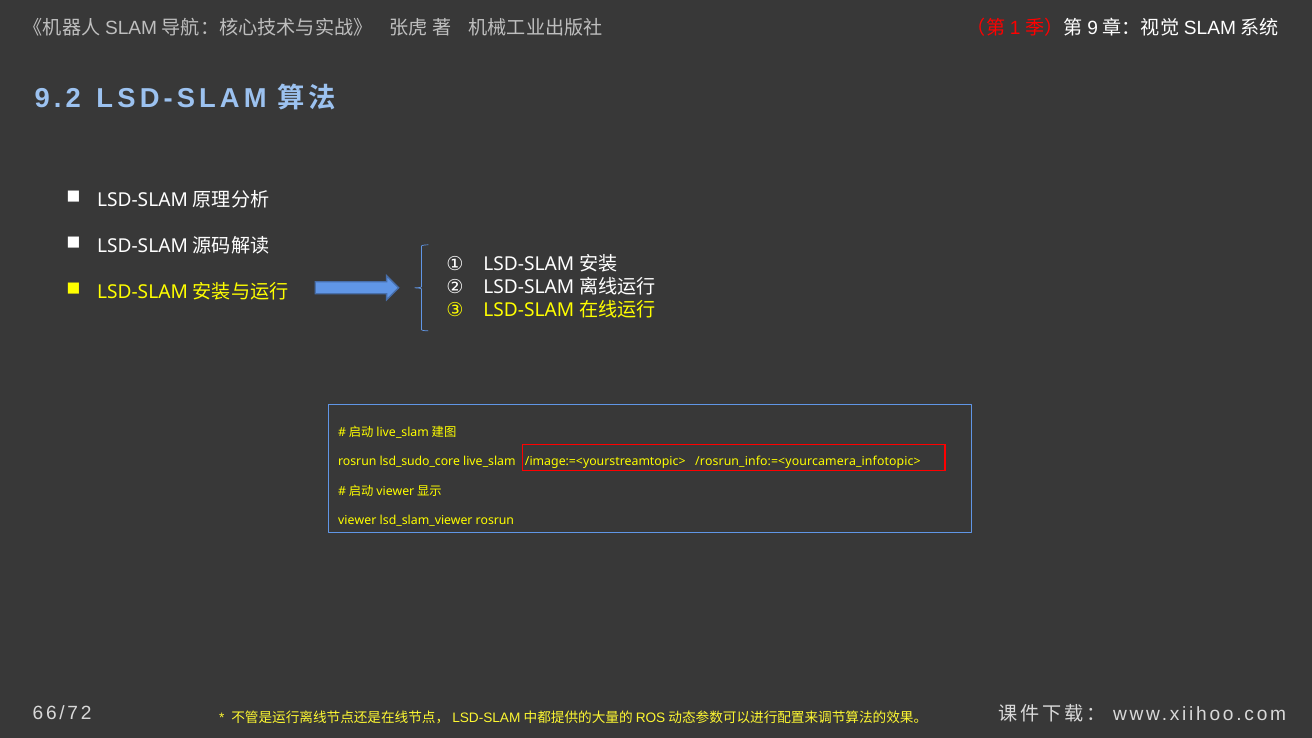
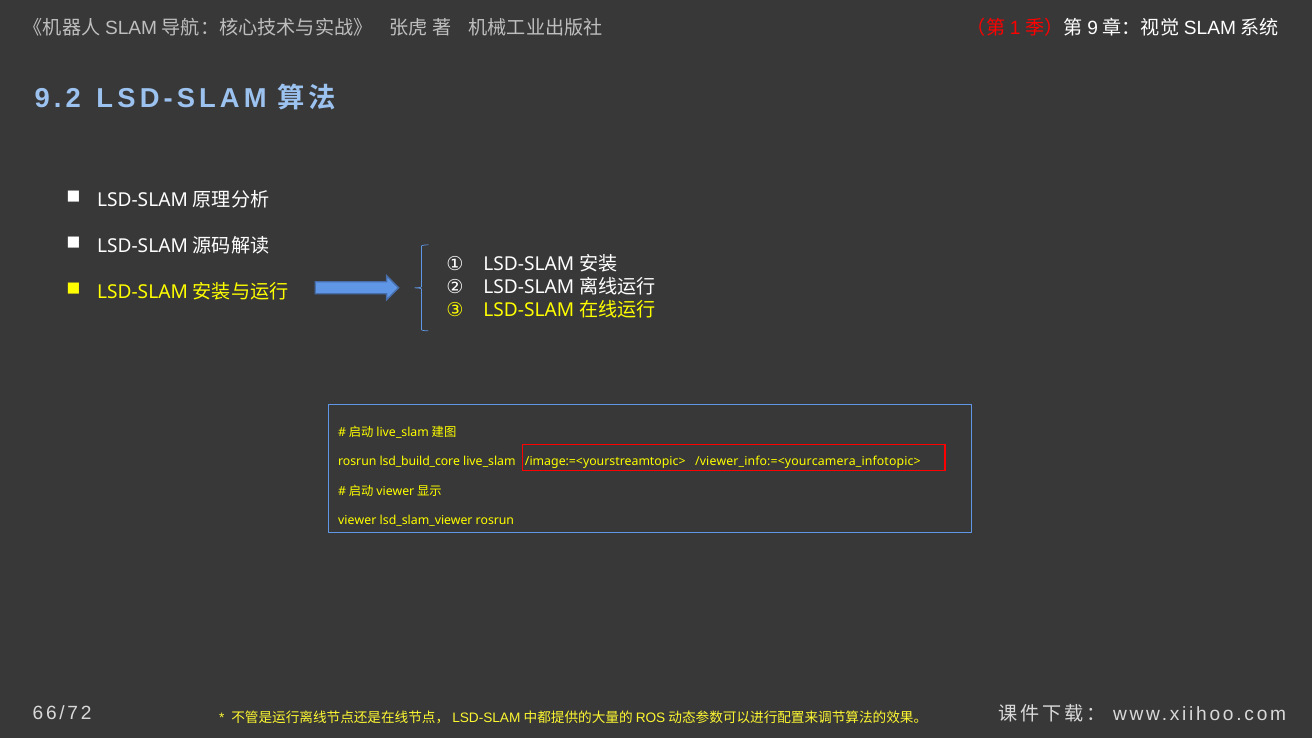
lsd_sudo_core: lsd_sudo_core -> lsd_build_core
/rosrun_info:=<yourcamera_infotopic>: /rosrun_info:=<yourcamera_infotopic> -> /viewer_info:=<yourcamera_infotopic>
